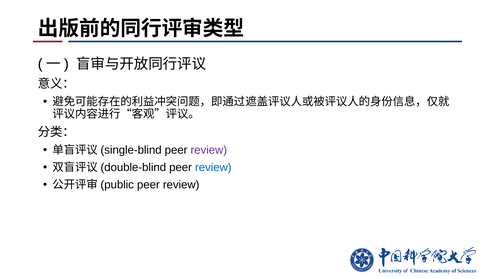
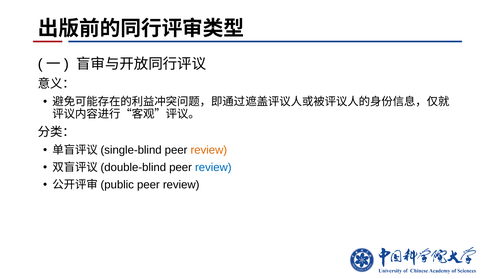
review at (209, 150) colour: purple -> orange
